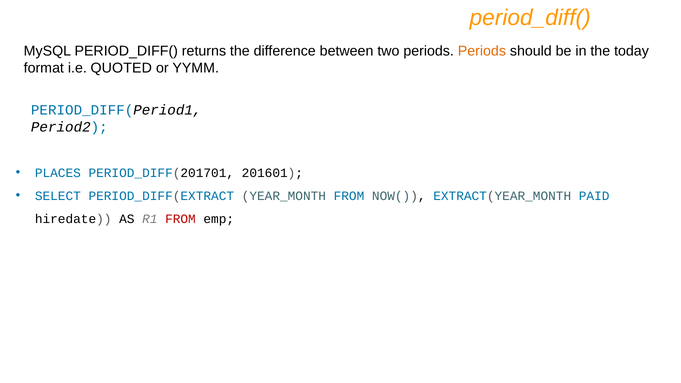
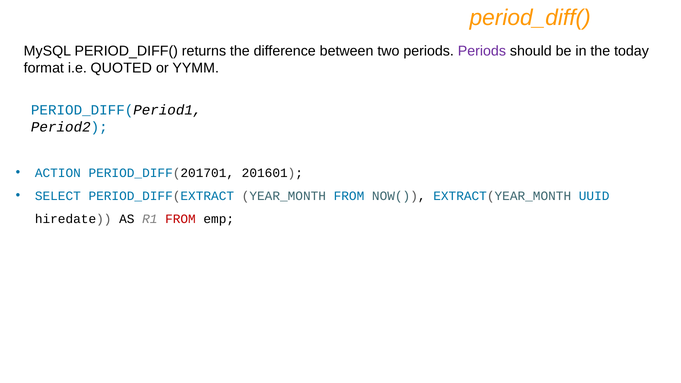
Periods at (482, 51) colour: orange -> purple
PLACES: PLACES -> ACTION
PAID: PAID -> UUID
